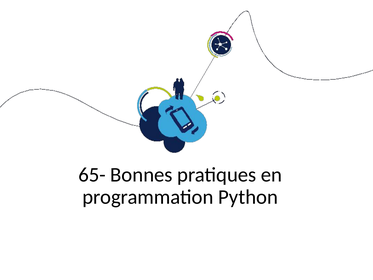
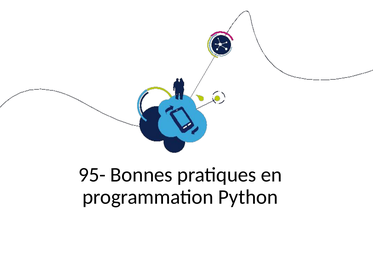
65-: 65- -> 95-
